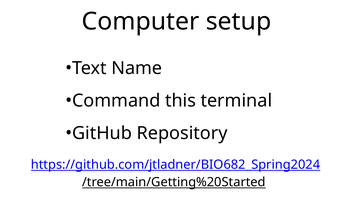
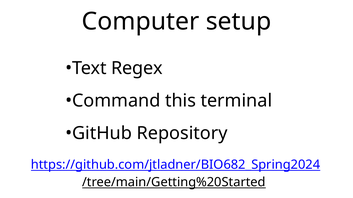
Name: Name -> Regex
